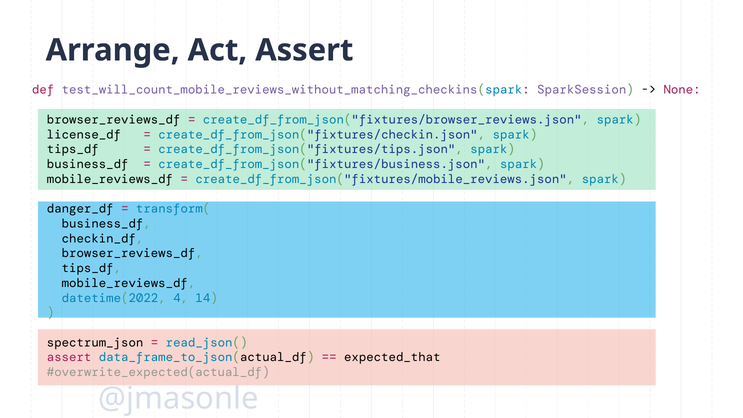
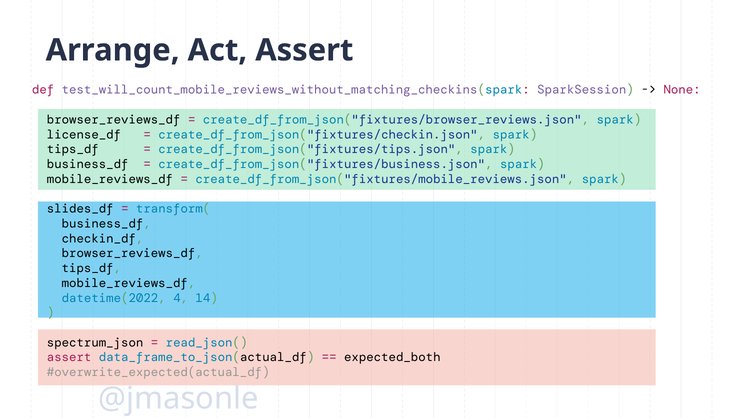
danger_df: danger_df -> slides_df
expected_that: expected_that -> expected_both
